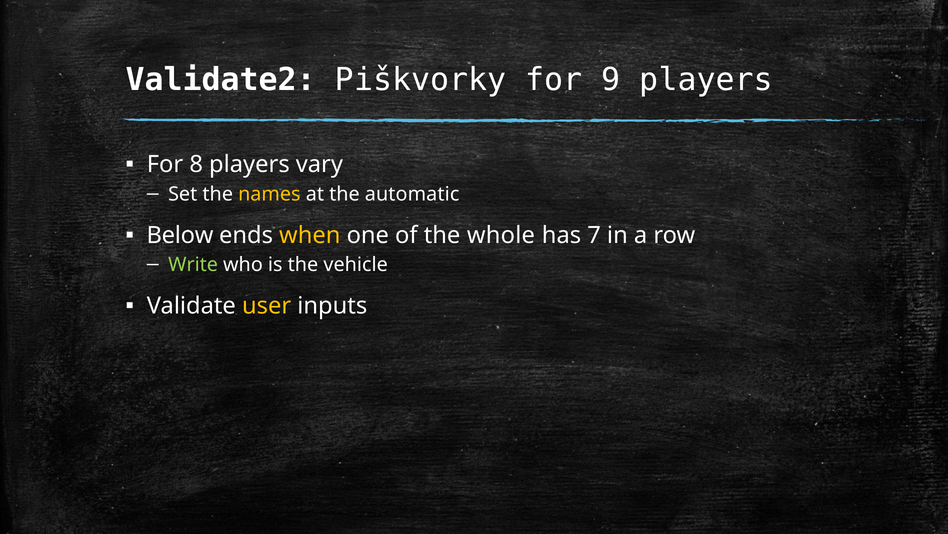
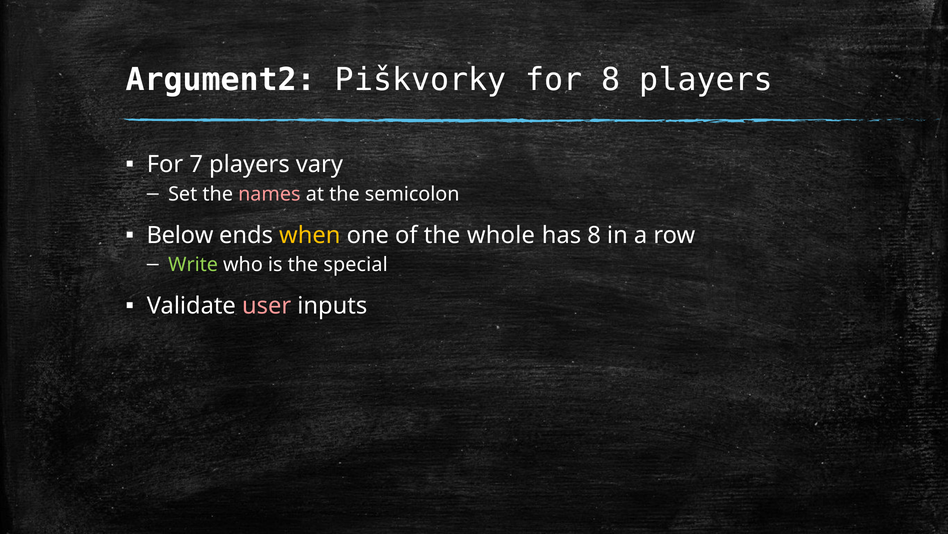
Validate2: Validate2 -> Argument2
for 9: 9 -> 8
8: 8 -> 7
names colour: yellow -> pink
automatic: automatic -> semicolon
has 7: 7 -> 8
vehicle: vehicle -> special
user colour: yellow -> pink
